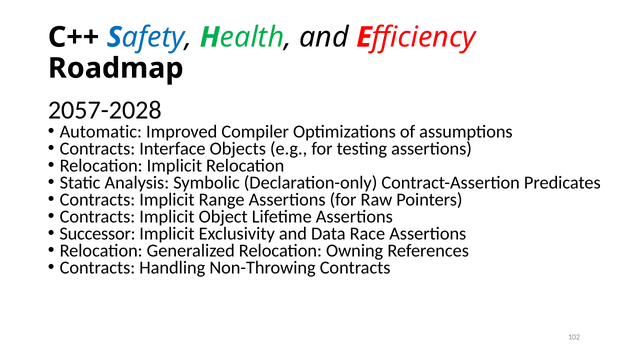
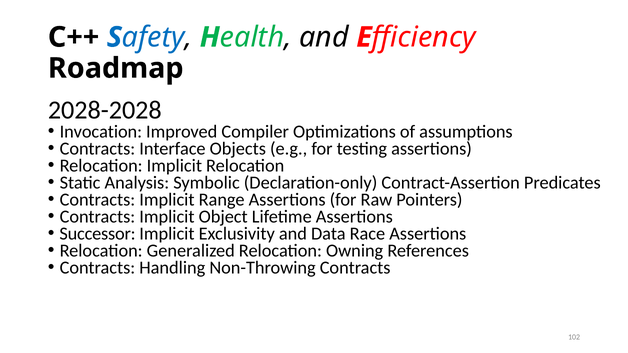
2057-2028: 2057-2028 -> 2028-2028
Automatic: Automatic -> Invocation
